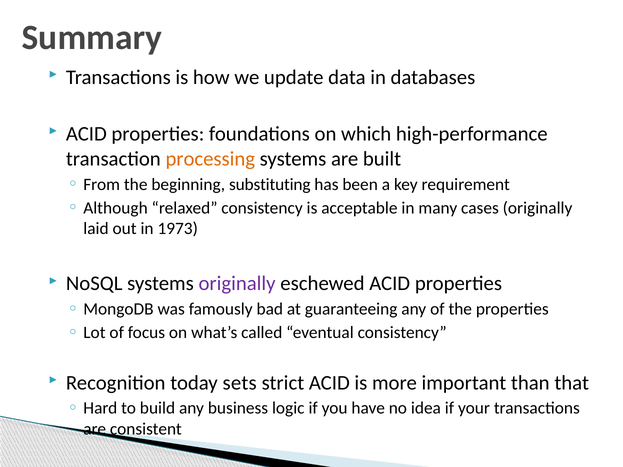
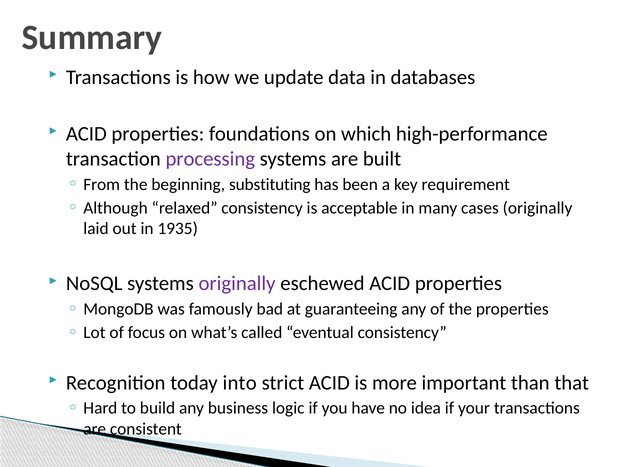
processing colour: orange -> purple
1973: 1973 -> 1935
sets: sets -> into
